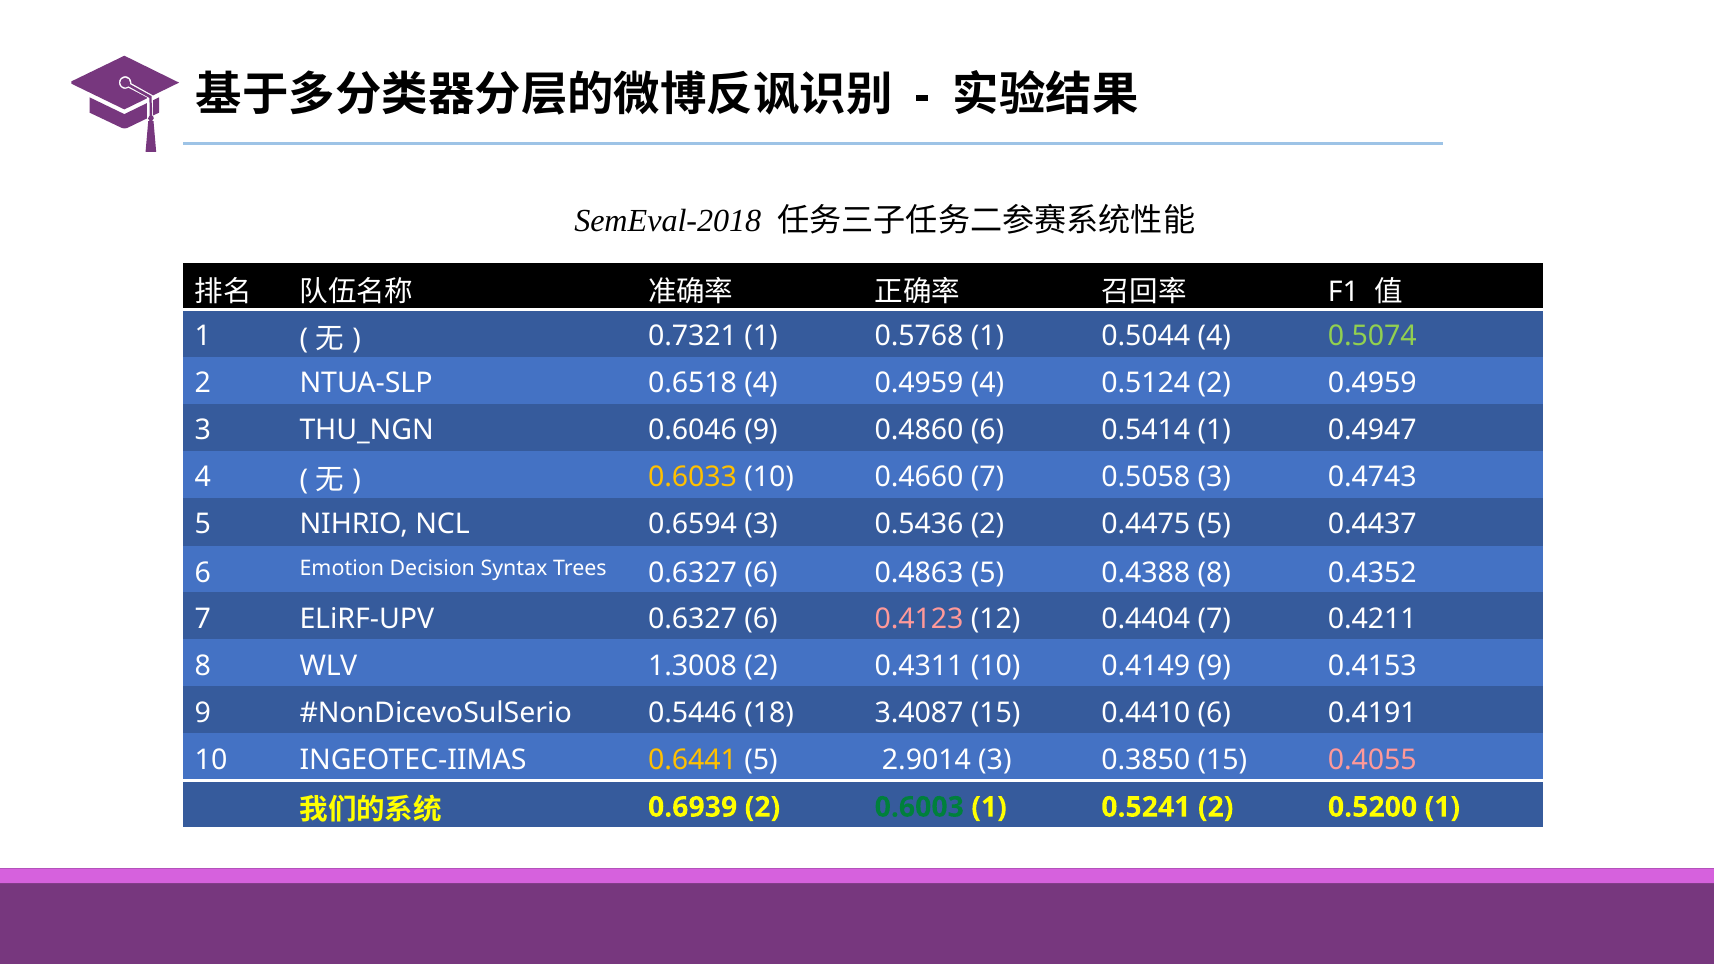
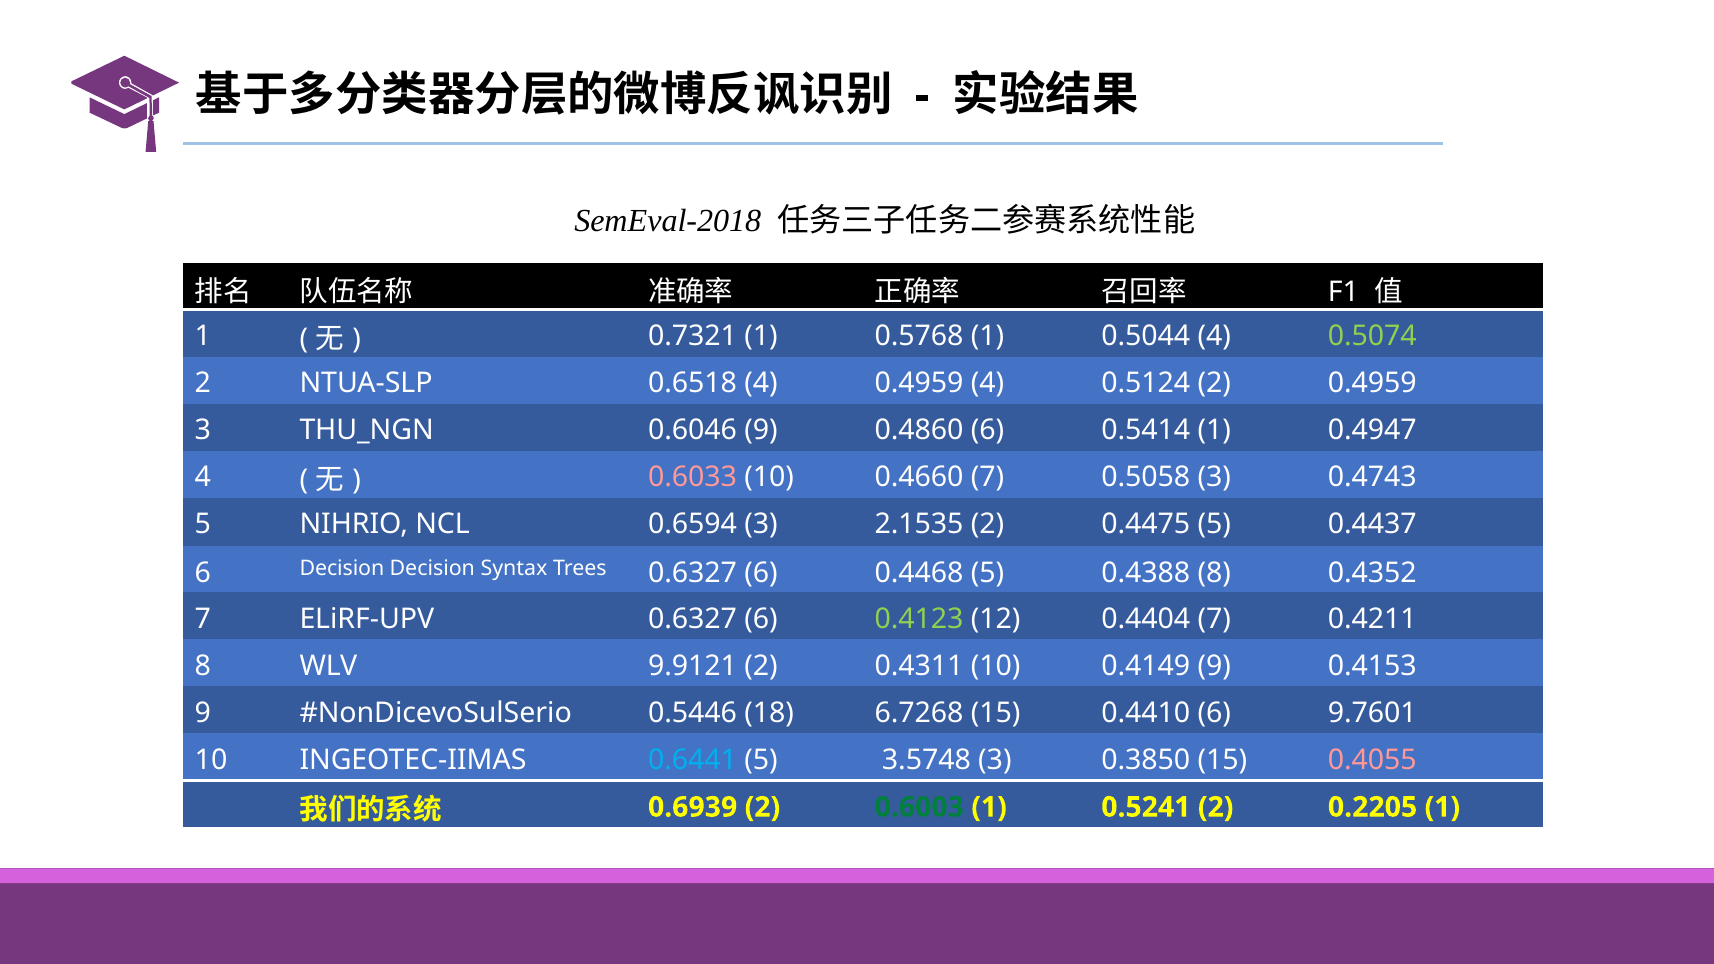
0.6033 colour: yellow -> pink
0.5436: 0.5436 -> 2.1535
6 Emotion: Emotion -> Decision
0.4863: 0.4863 -> 0.4468
0.4123 colour: pink -> light green
1.3008: 1.3008 -> 9.9121
3.4087: 3.4087 -> 6.7268
0.4191: 0.4191 -> 9.7601
0.6441 colour: yellow -> light blue
2.9014: 2.9014 -> 3.5748
0.5200: 0.5200 -> 0.2205
